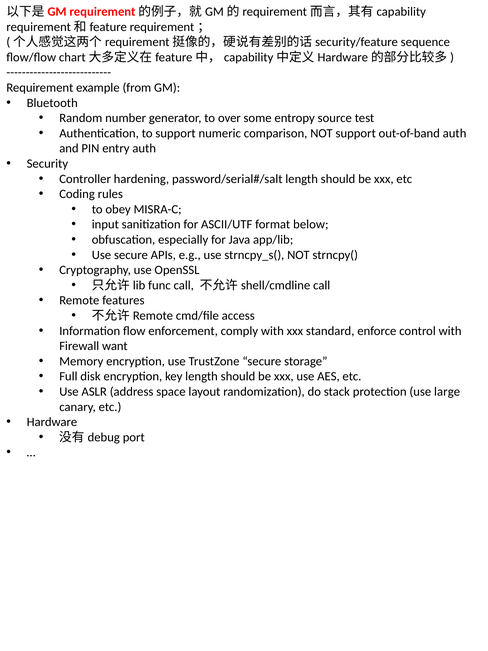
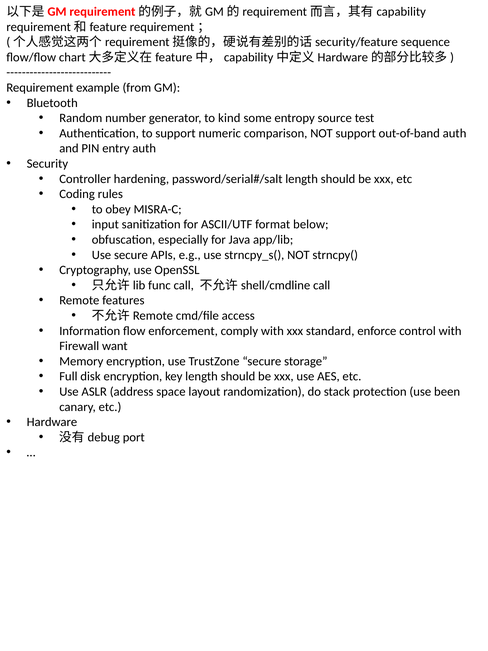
over: over -> kind
large: large -> been
